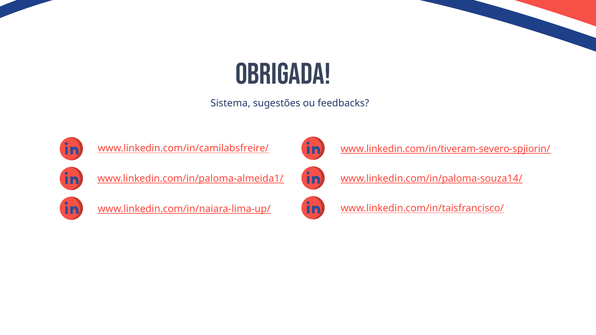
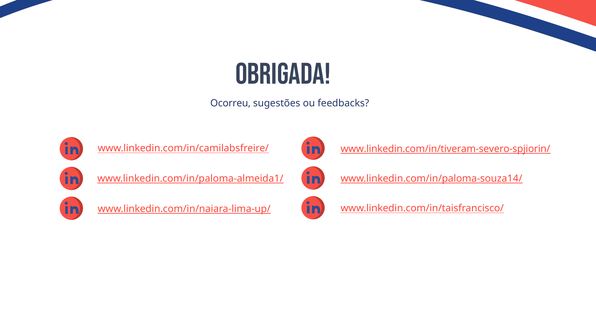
Sistema: Sistema -> Ocorreu
